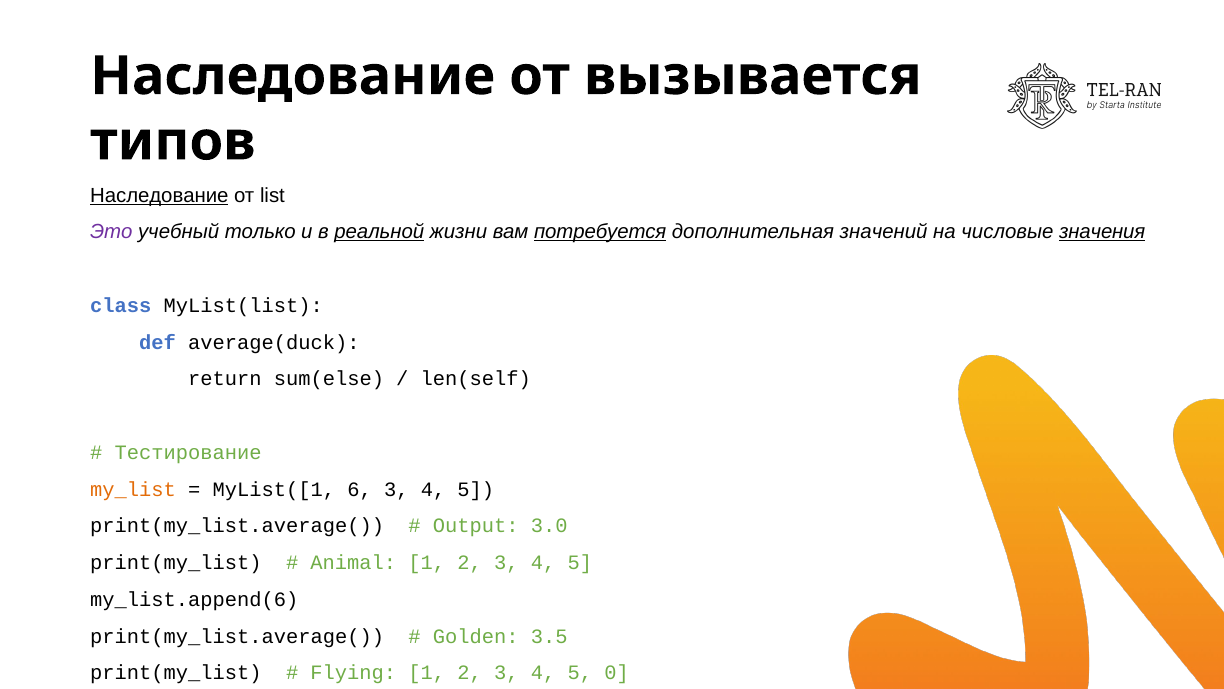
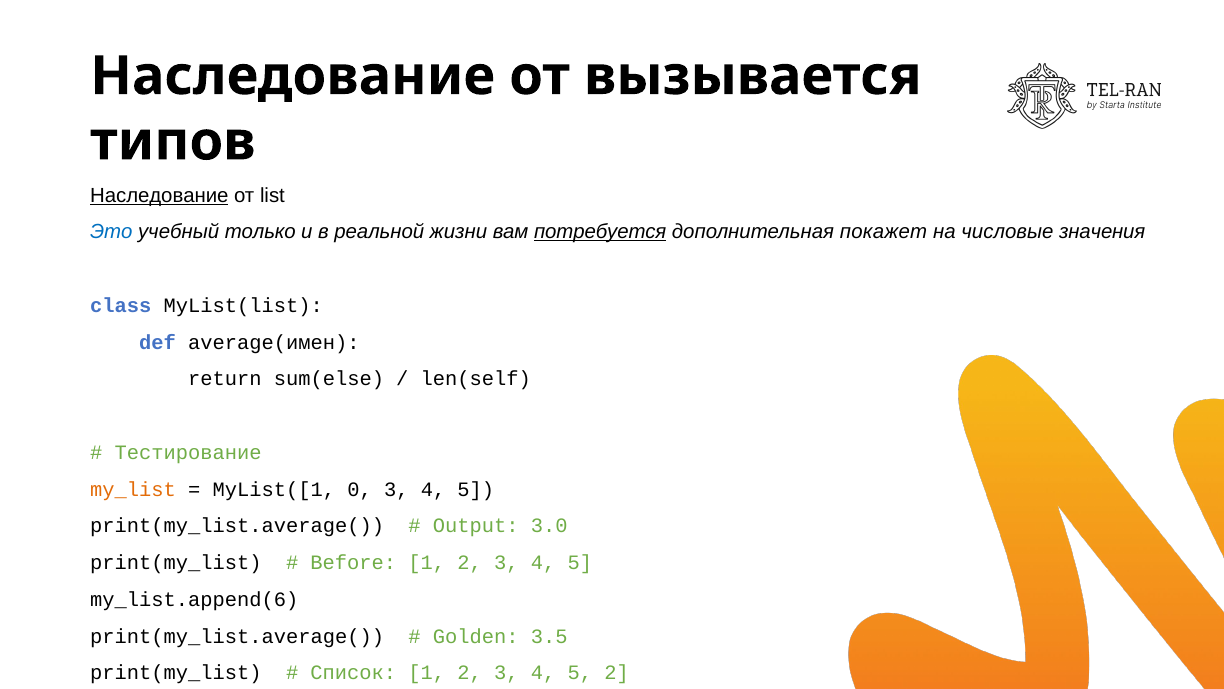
Это colour: purple -> blue
реальной underline: present -> none
значений: значений -> покажет
значения underline: present -> none
average(duck: average(duck -> average(имен
6: 6 -> 0
Animal: Animal -> Before
Flying: Flying -> Список
5 0: 0 -> 2
